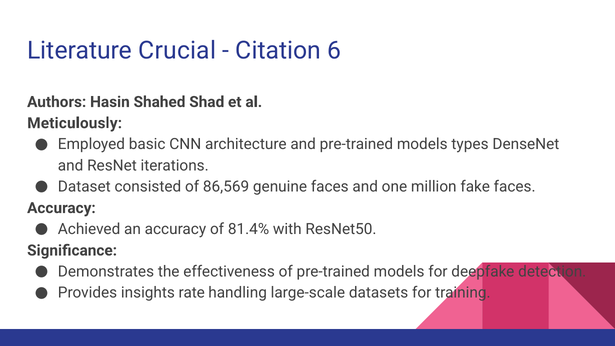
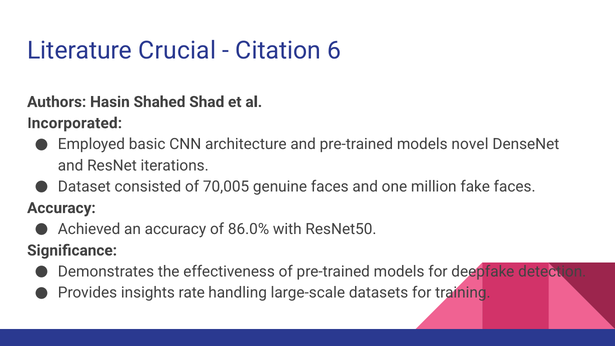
Meticulously: Meticulously -> Incorporated
types: types -> novel
86,569: 86,569 -> 70,005
81.4%: 81.4% -> 86.0%
